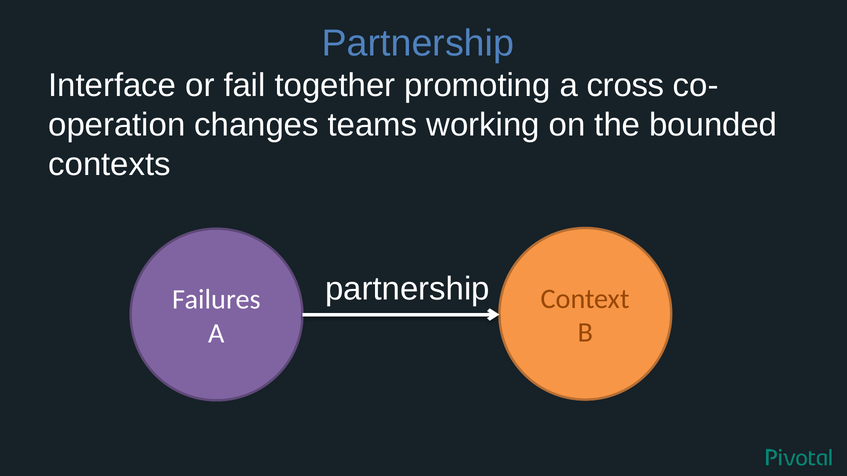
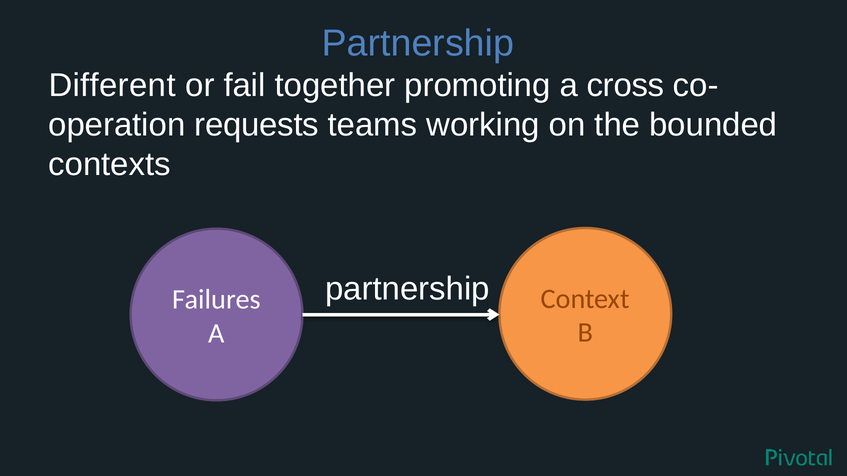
Interface: Interface -> Different
changes: changes -> requests
